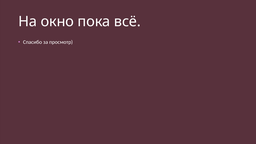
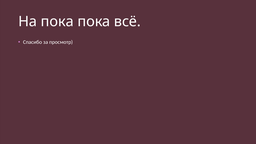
На окно: окно -> пока
